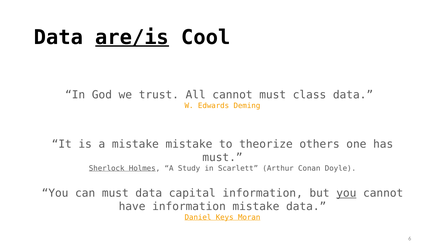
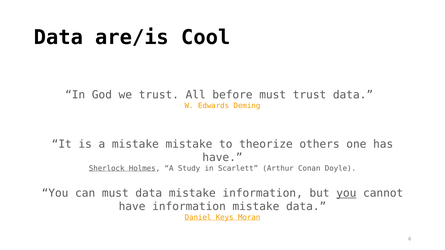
are/is underline: present -> none
All cannot: cannot -> before
must class: class -> trust
must at (222, 158): must -> have
data capital: capital -> mistake
